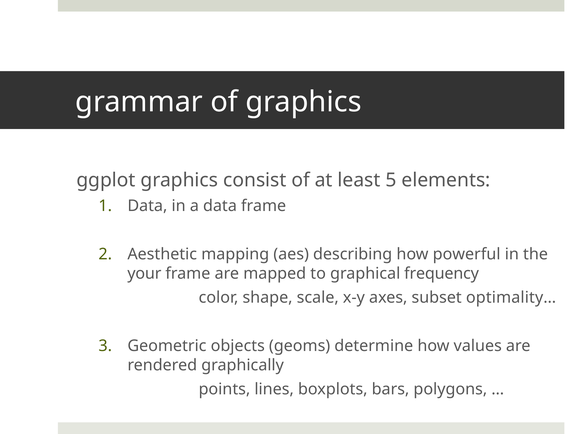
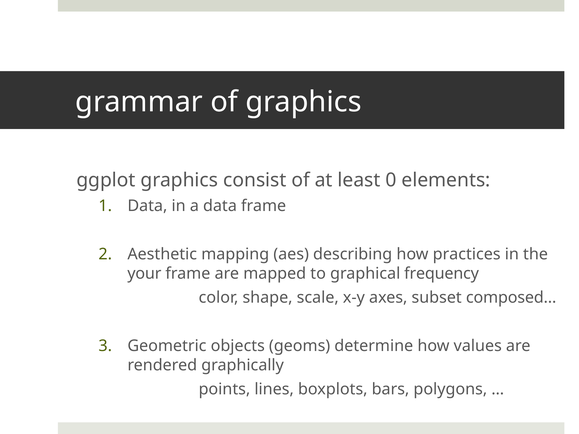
5: 5 -> 0
powerful: powerful -> practices
optimality…: optimality… -> composed…
